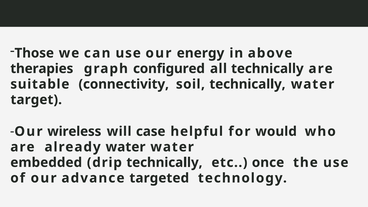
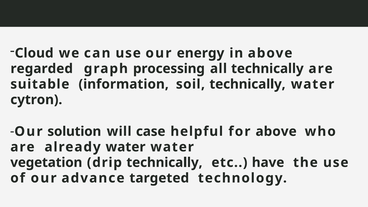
Those: Those -> Cloud
therapies: therapies -> regarded
configured: configured -> processing
connectivity: connectivity -> information
target: target -> cytron
wireless: wireless -> solution
for would: would -> above
embedded: embedded -> vegetation
once: once -> have
